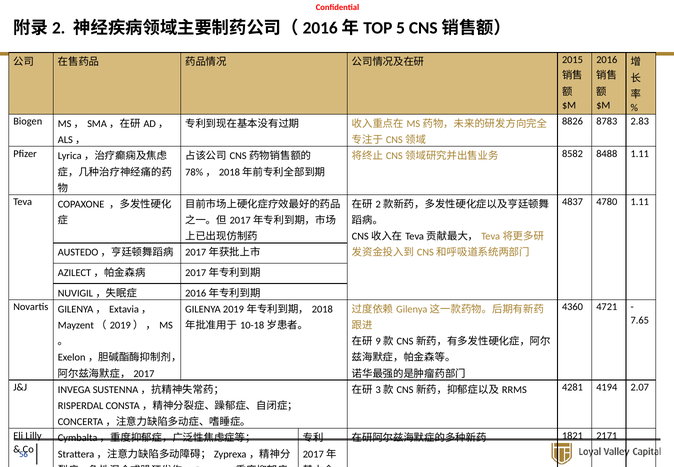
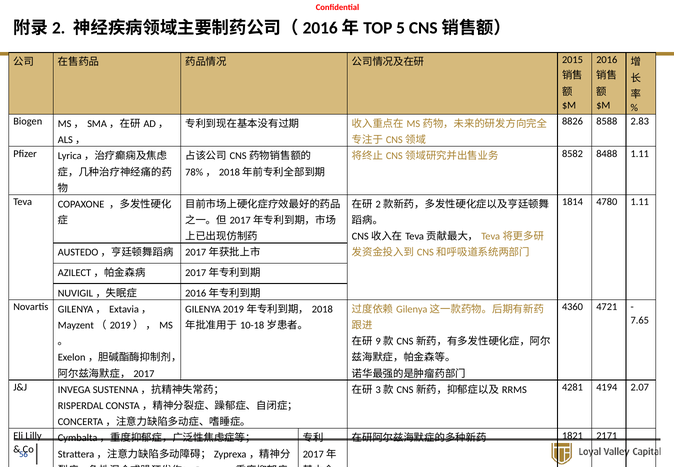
8783: 8783 -> 8588
4837: 4837 -> 1814
